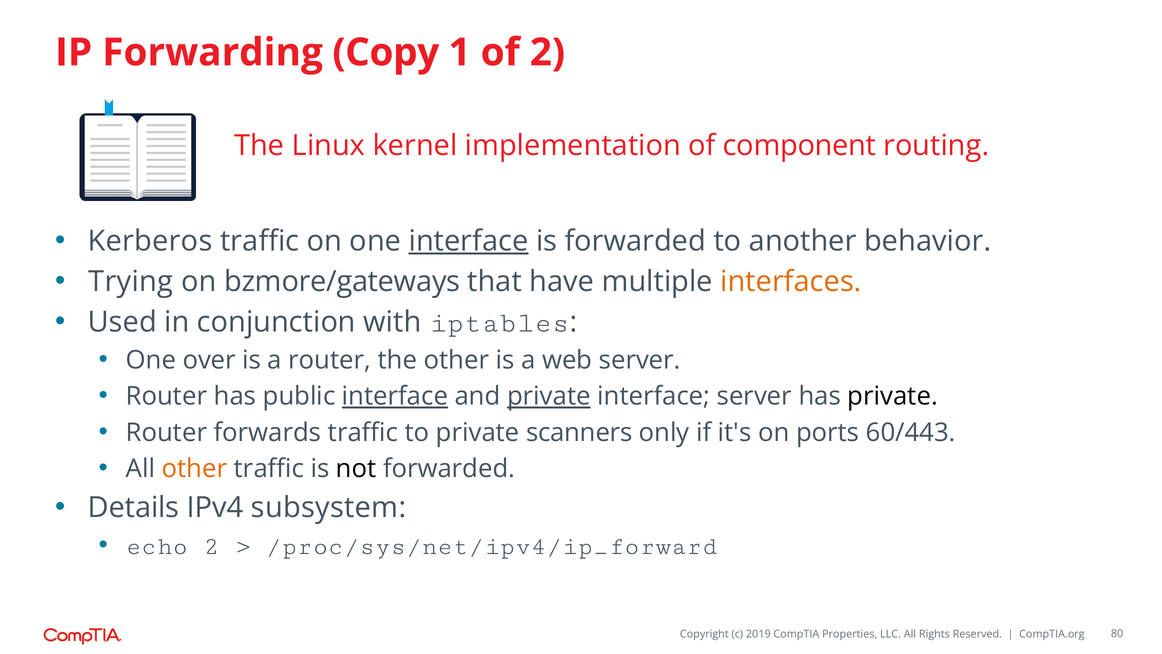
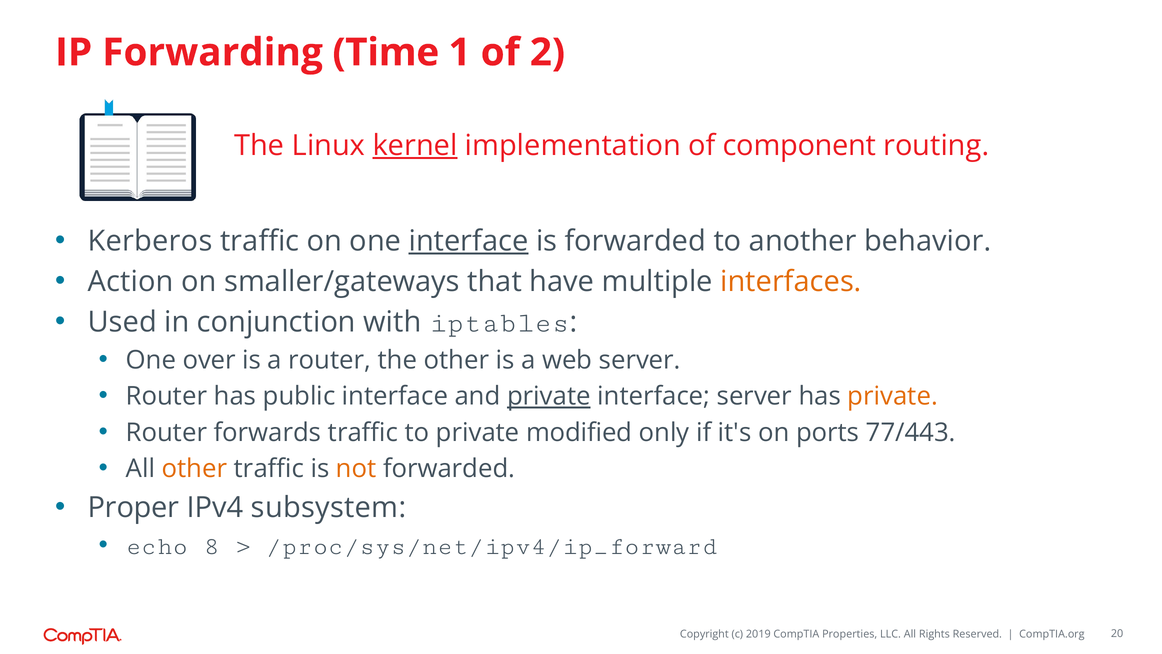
Copy: Copy -> Time
kernel underline: none -> present
Trying: Trying -> Action
bzmore/gateways: bzmore/gateways -> smaller/gateways
interface at (395, 396) underline: present -> none
private at (893, 396) colour: black -> orange
scanners: scanners -> modified
60/443: 60/443 -> 77/443
not colour: black -> orange
Details: Details -> Proper
echo 2: 2 -> 8
80: 80 -> 20
